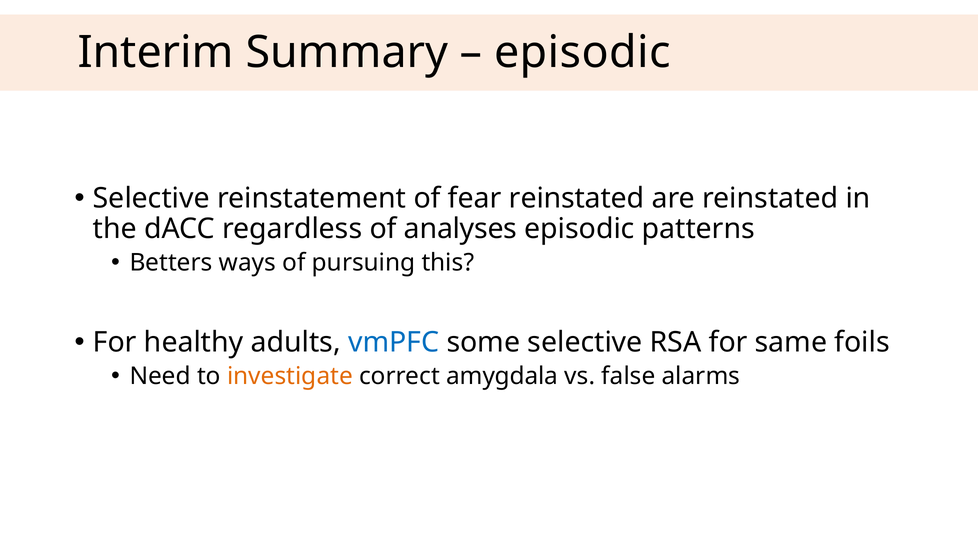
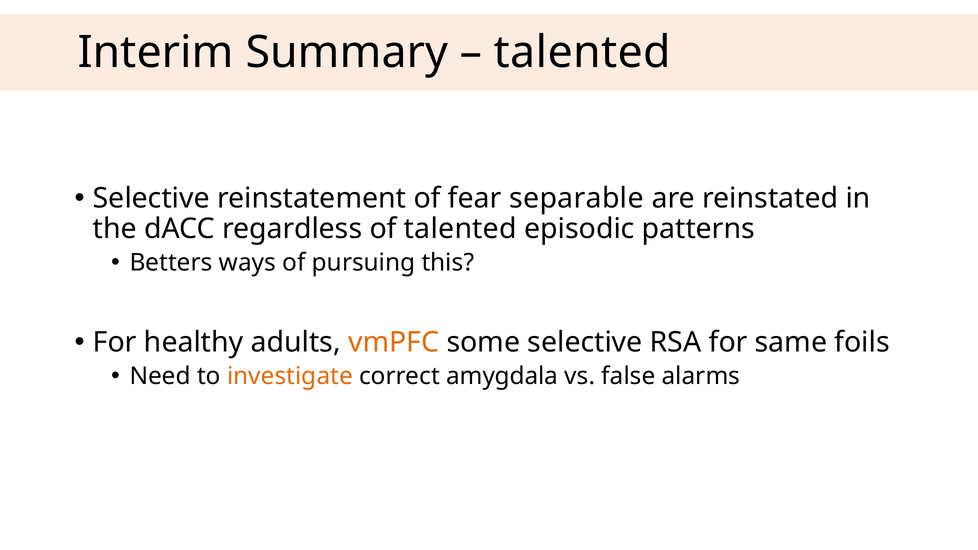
episodic at (582, 52): episodic -> talented
fear reinstated: reinstated -> separable
of analyses: analyses -> talented
vmPFC colour: blue -> orange
